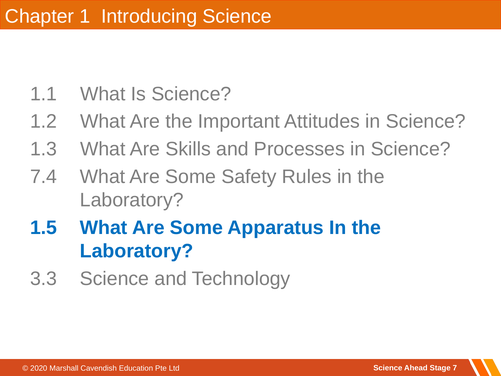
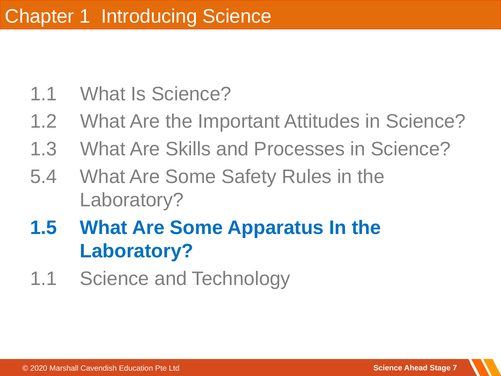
7.4: 7.4 -> 5.4
3.3 at (44, 279): 3.3 -> 1.1
